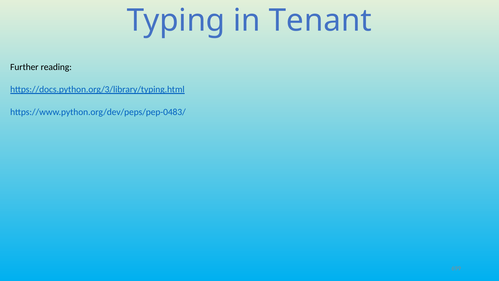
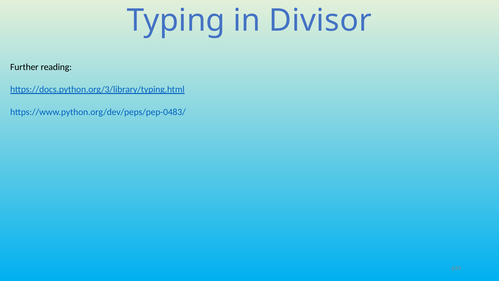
Tenant: Tenant -> Divisor
